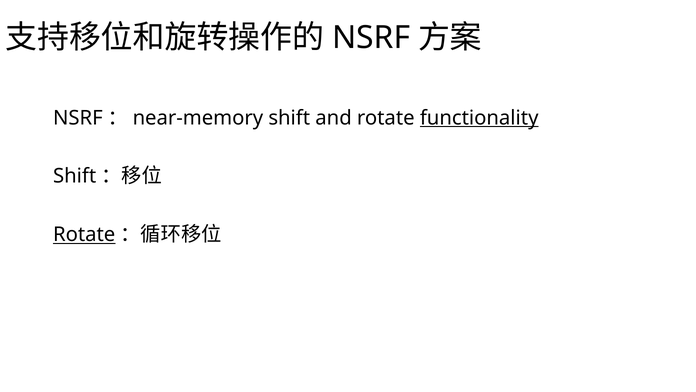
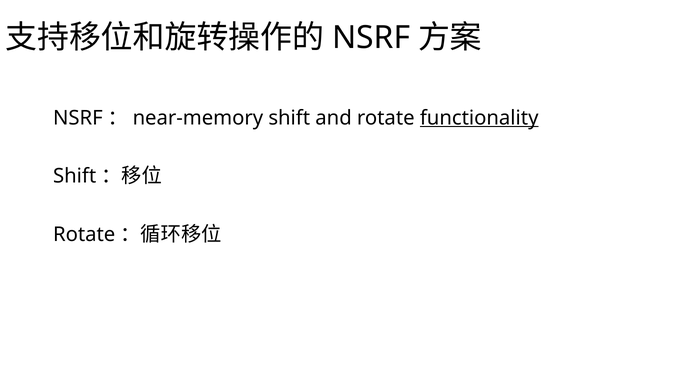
Rotate at (84, 234) underline: present -> none
